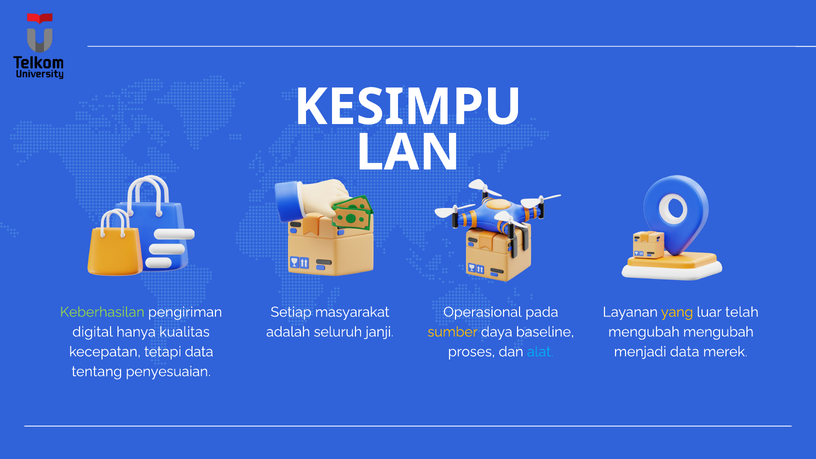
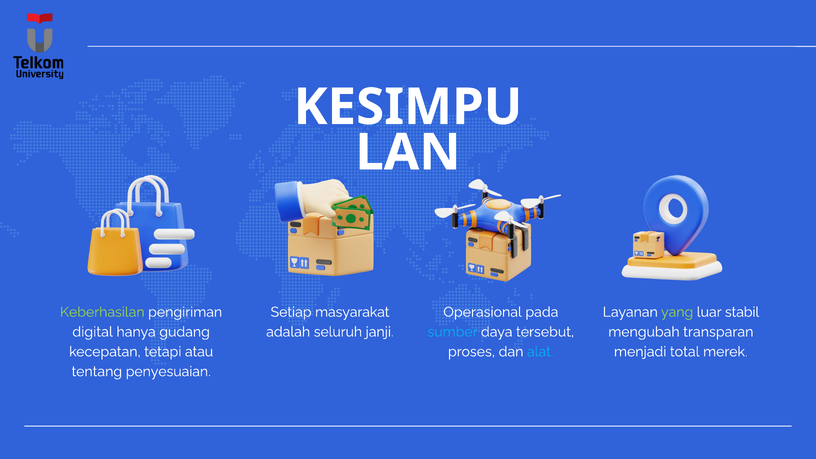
yang colour: yellow -> light green
telah: telah -> stabil
kualitas: kualitas -> gudang
sumber colour: yellow -> light blue
baseline: baseline -> tersebut
mengubah mengubah: mengubah -> transparan
tetapi data: data -> atau
menjadi data: data -> total
